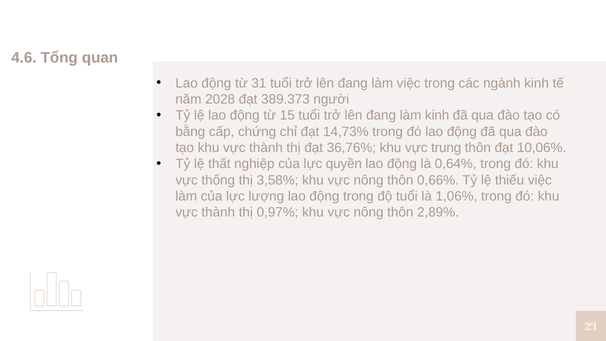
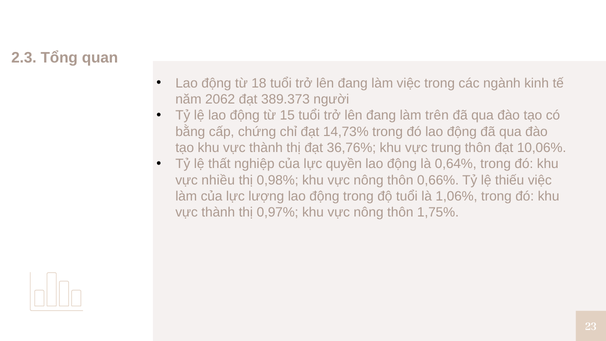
4.6: 4.6 -> 2.3
31: 31 -> 18
2028: 2028 -> 2062
làm kinh: kinh -> trên
thống: thống -> nhiều
3,58%: 3,58% -> 0,98%
2,89%: 2,89% -> 1,75%
